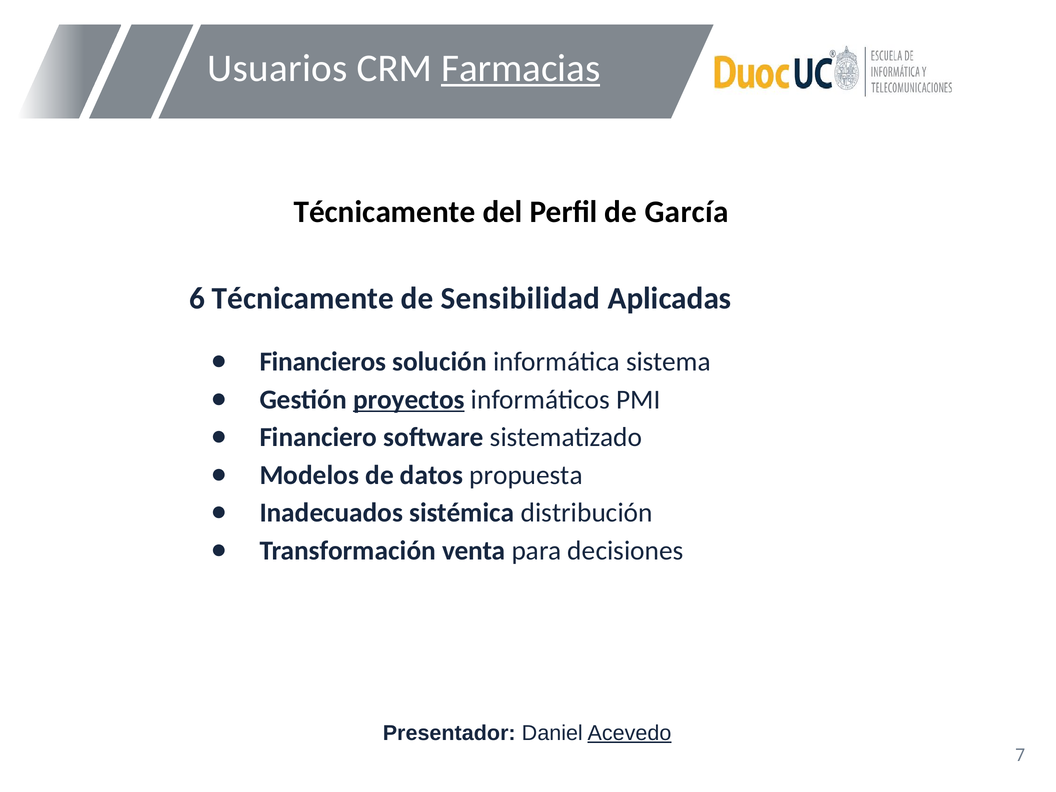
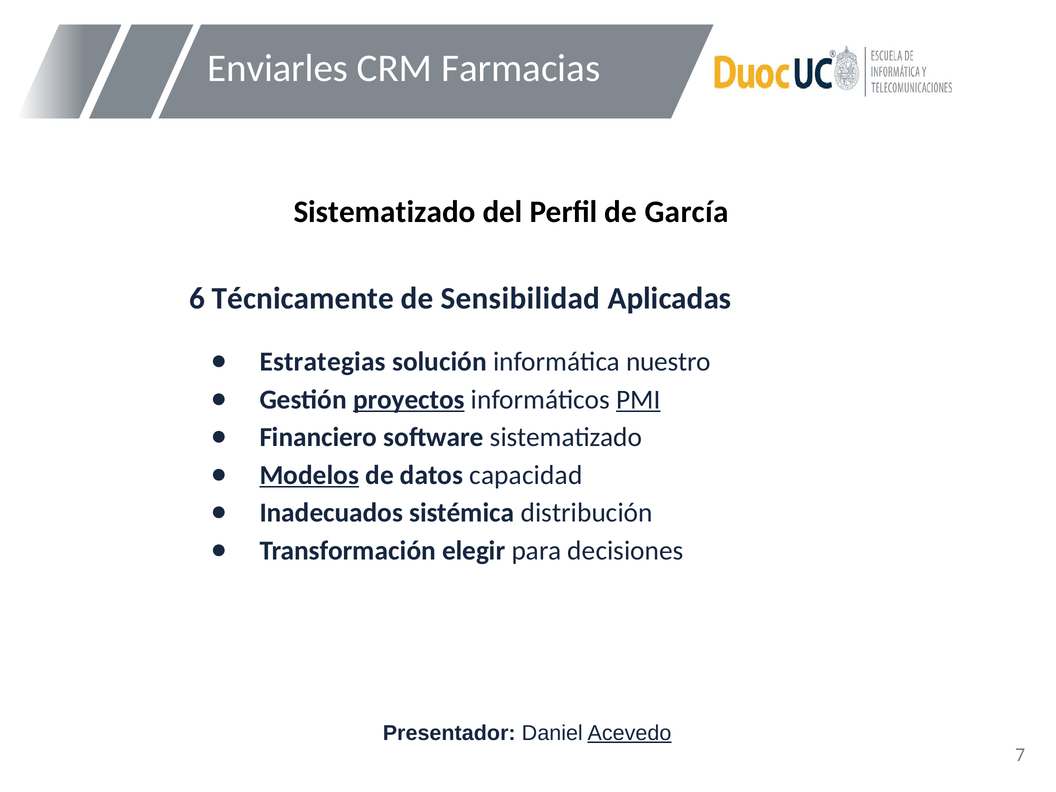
Usuarios: Usuarios -> Enviarles
Farmacias underline: present -> none
Técnicamente at (385, 212): Técnicamente -> Sistematizado
Financieros: Financieros -> Estrategias
sistema: sistema -> nuestro
PMI underline: none -> present
Modelos underline: none -> present
propuesta: propuesta -> capacidad
venta: venta -> elegir
